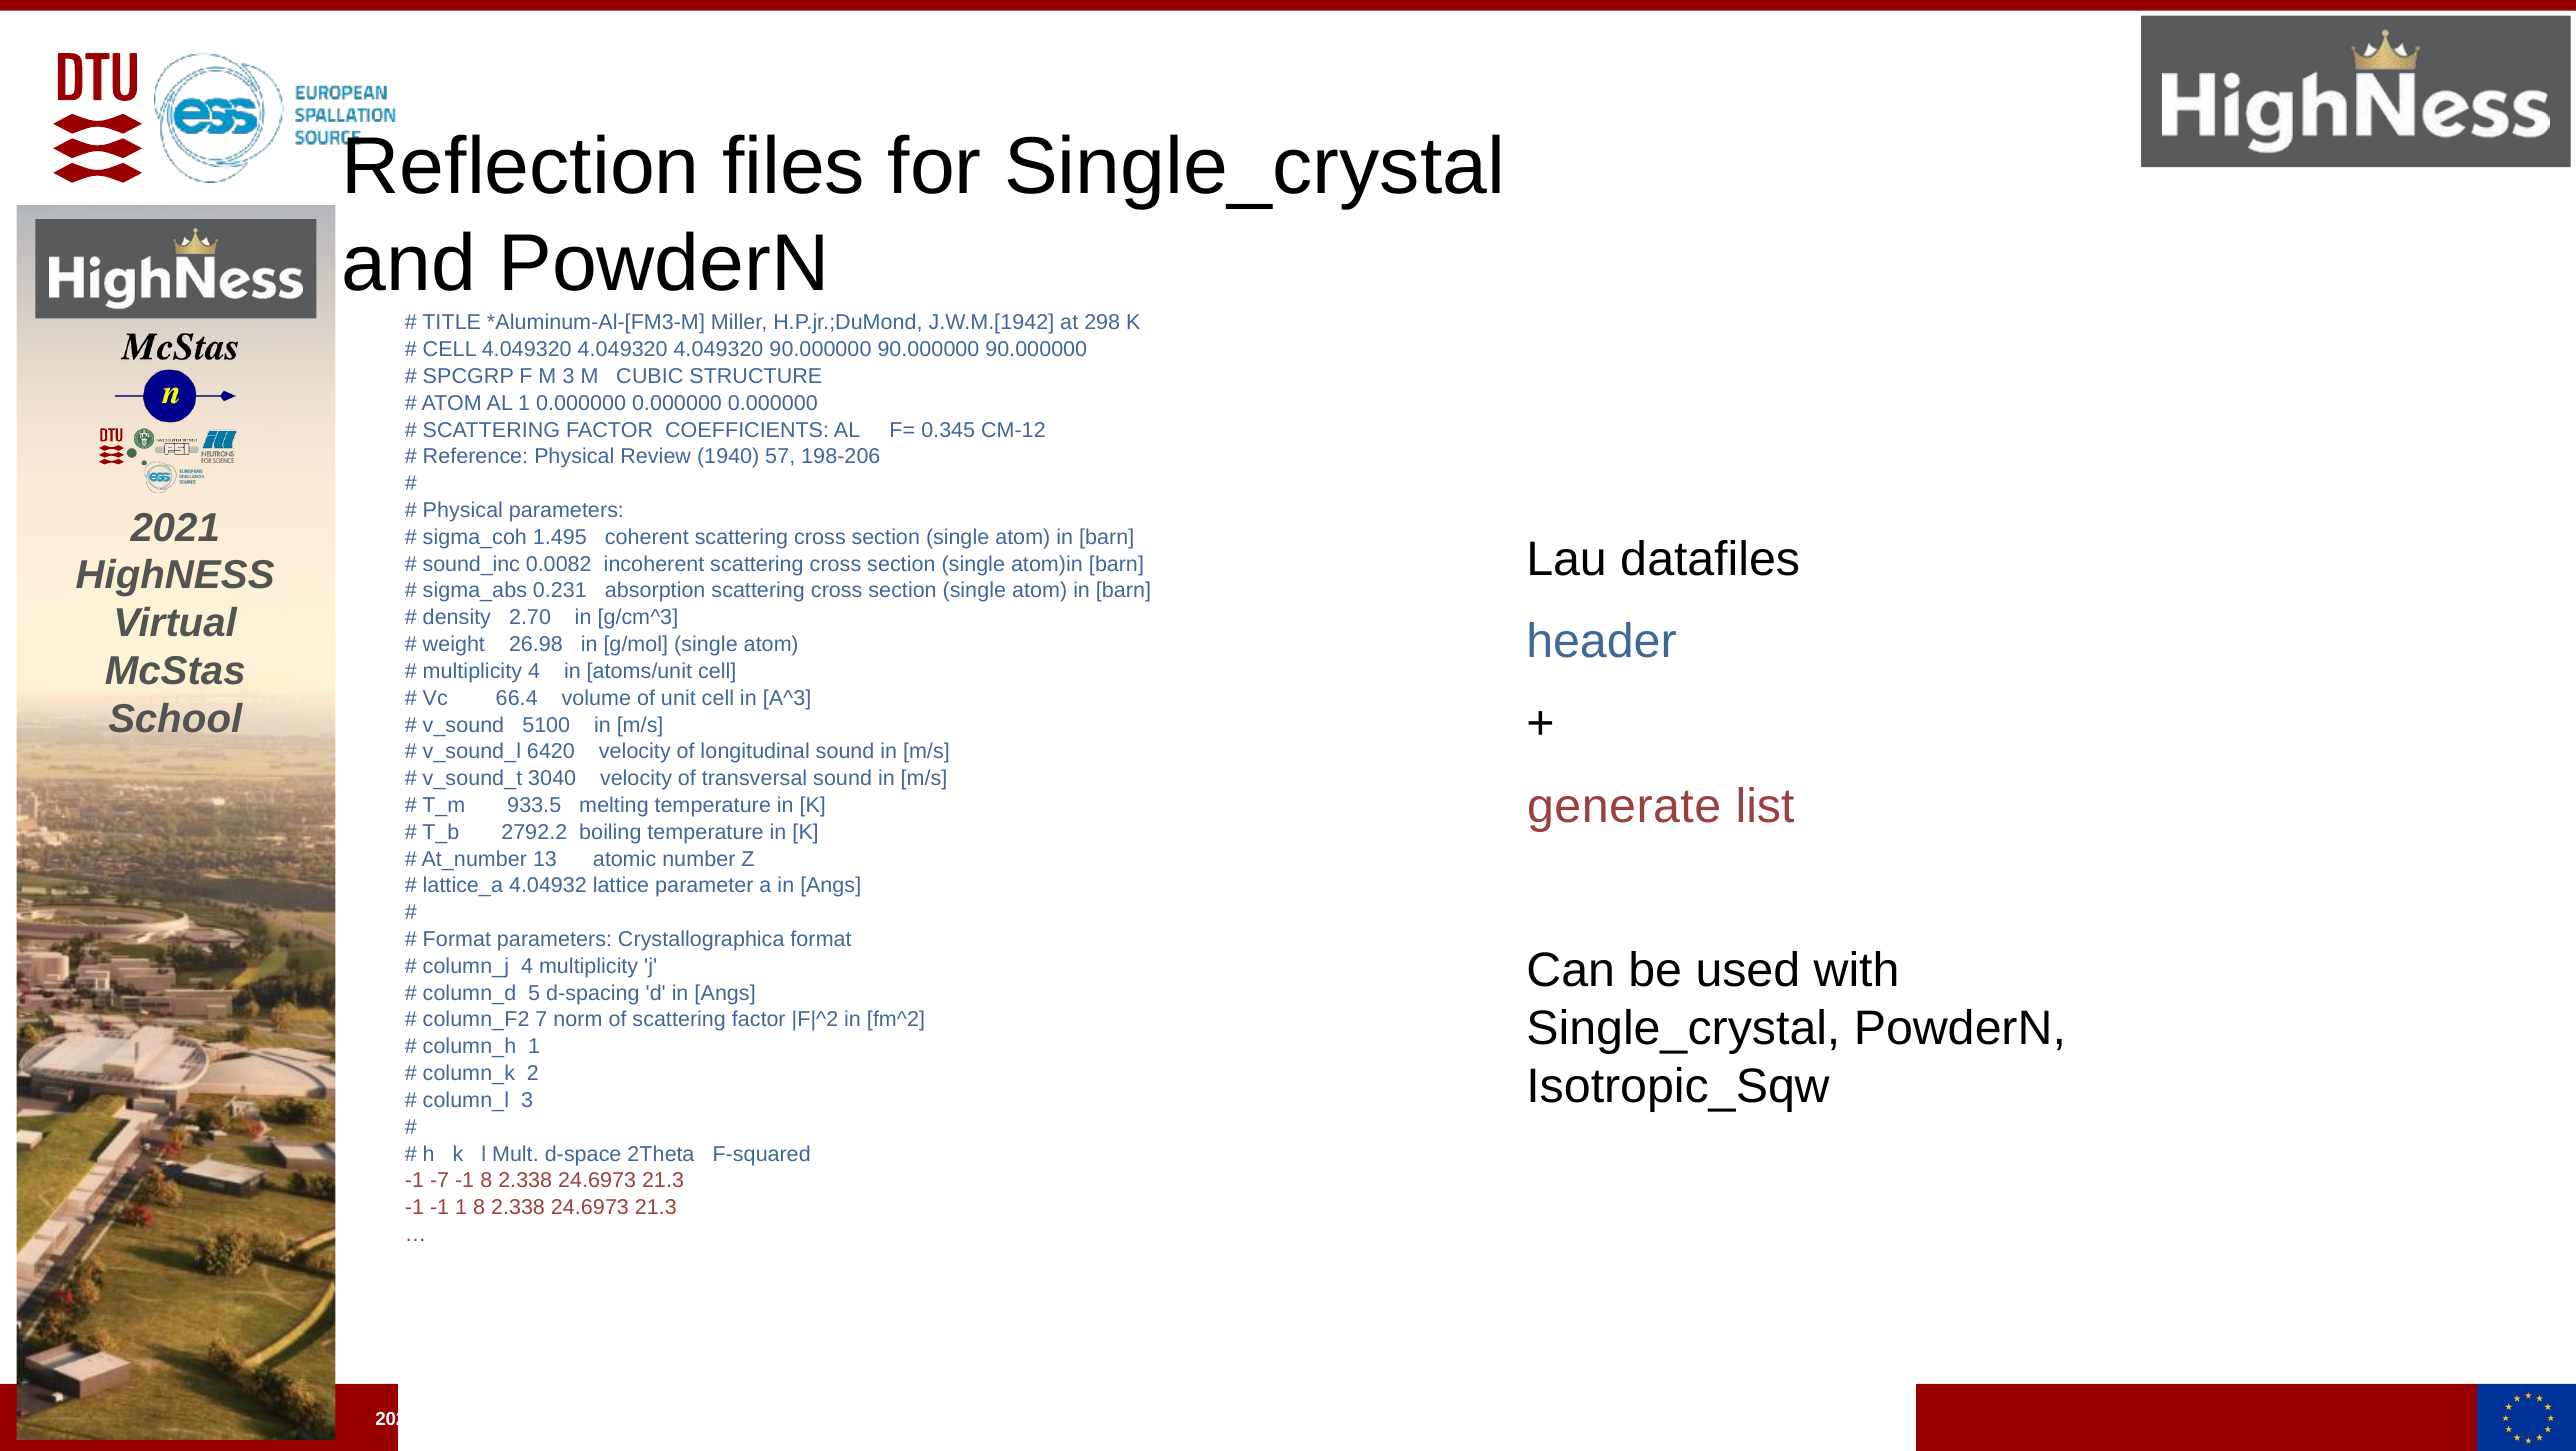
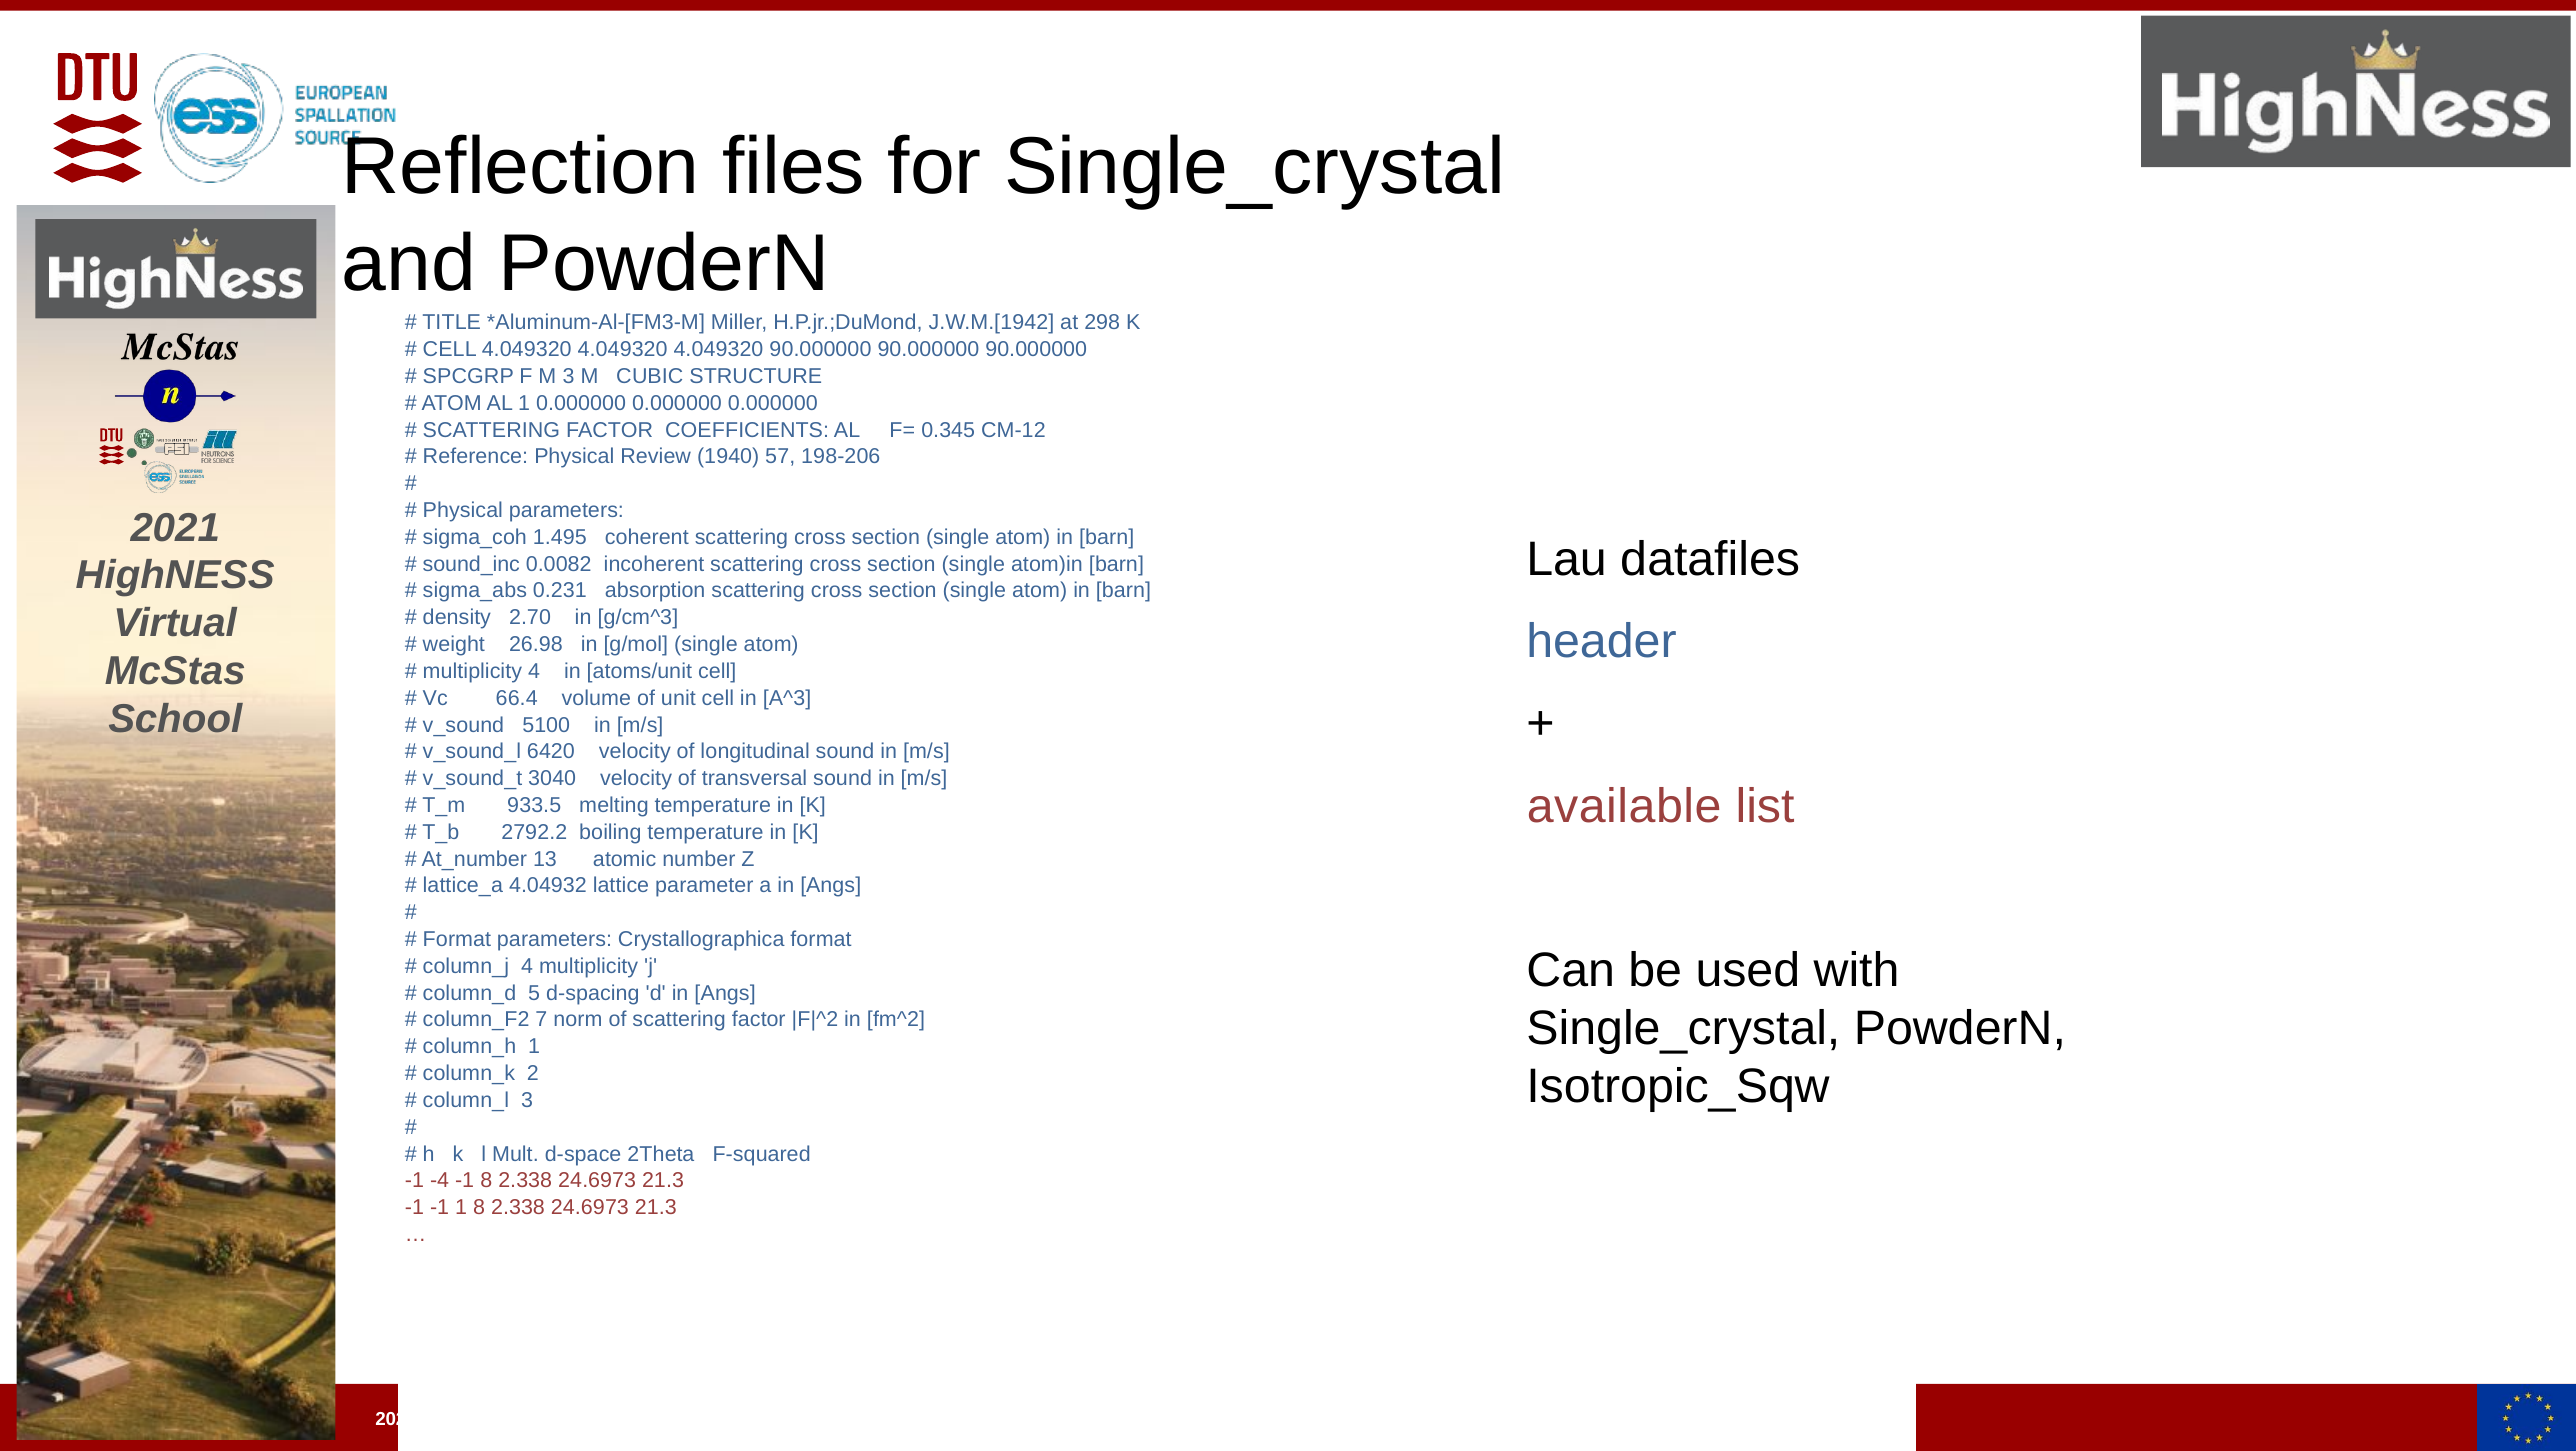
generate: generate -> available
-7: -7 -> -4
